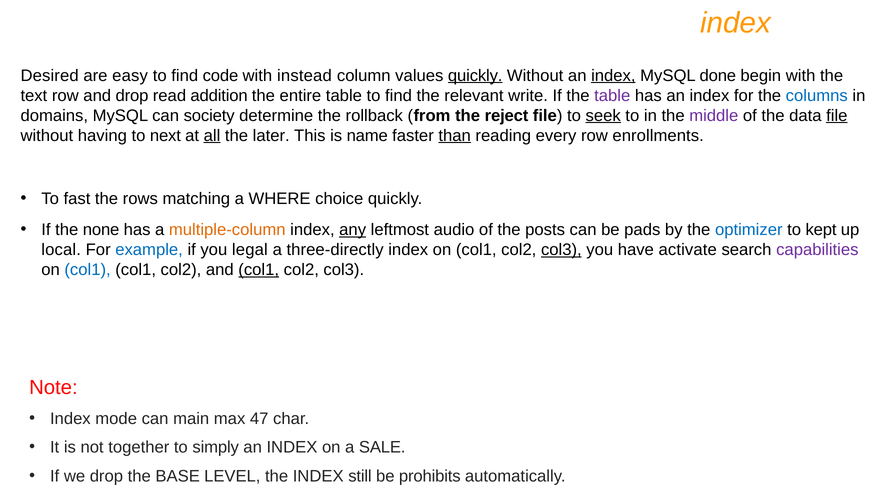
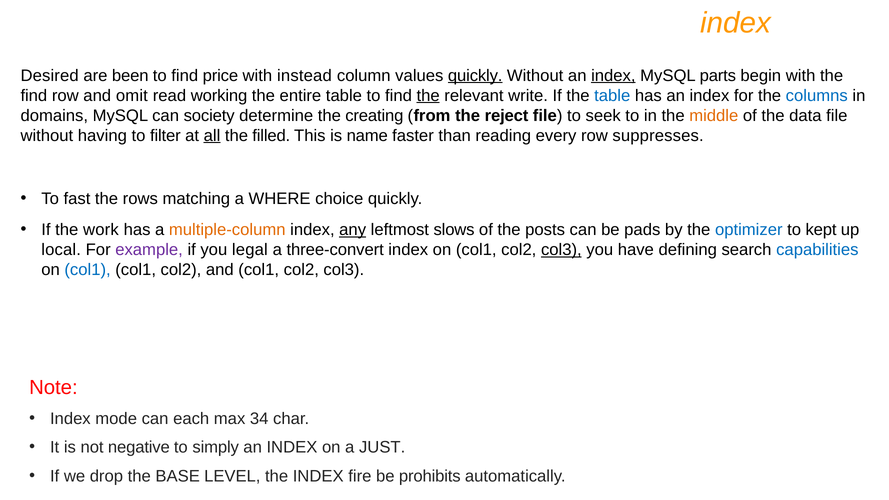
easy: easy -> been
code: code -> price
done: done -> parts
text at (34, 96): text -> find
and drop: drop -> omit
addition: addition -> working
the at (428, 96) underline: none -> present
table at (612, 96) colour: purple -> blue
rollback: rollback -> creating
seek underline: present -> none
middle colour: purple -> orange
file at (837, 116) underline: present -> none
next: next -> filter
later: later -> filled
than underline: present -> none
enrollments: enrollments -> suppresses
none: none -> work
audio: audio -> slows
example colour: blue -> purple
three-directly: three-directly -> three-convert
activate: activate -> defining
capabilities colour: purple -> blue
col1 at (259, 270) underline: present -> none
main: main -> each
47: 47 -> 34
together: together -> negative
SALE: SALE -> JUST
still: still -> fire
